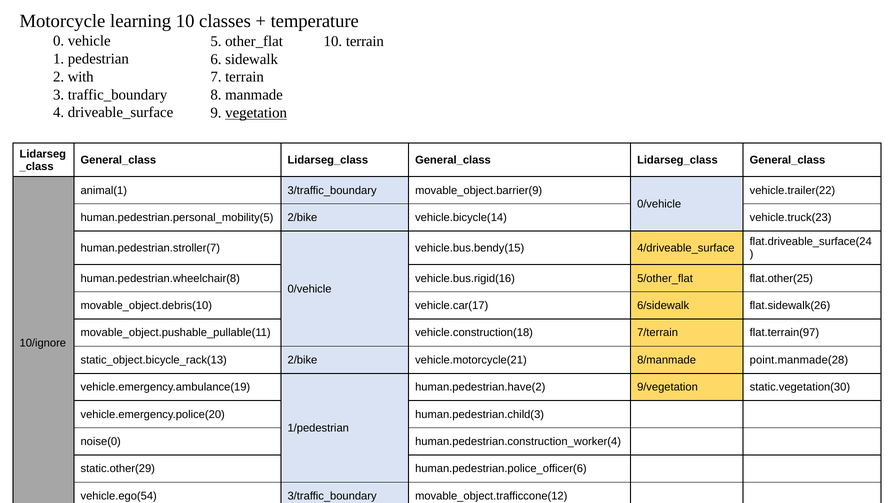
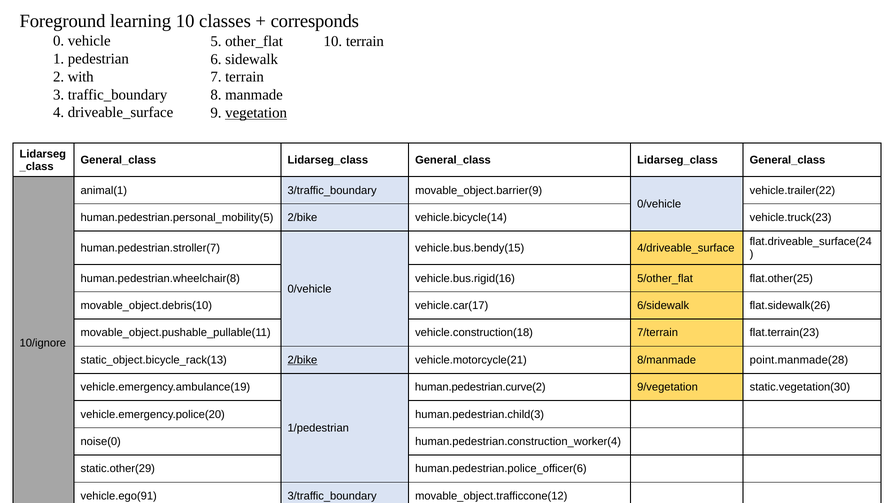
Motorcycle: Motorcycle -> Foreground
temperature: temperature -> corresponds
flat.terrain(97: flat.terrain(97 -> flat.terrain(23
2/bike at (302, 360) underline: none -> present
human.pedestrian.have(2: human.pedestrian.have(2 -> human.pedestrian.curve(2
vehicle.ego(54: vehicle.ego(54 -> vehicle.ego(91
